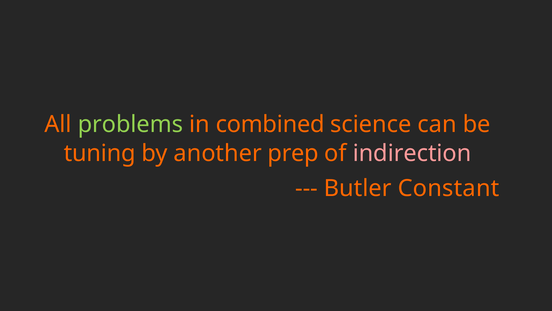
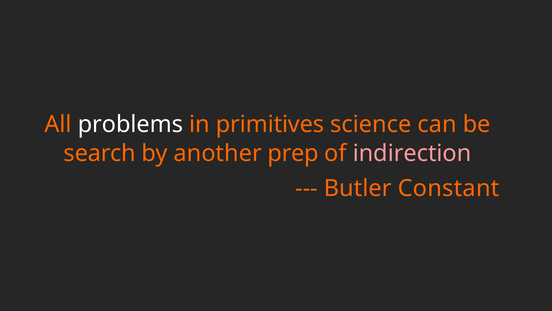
problems colour: light green -> white
combined: combined -> primitives
tuning: tuning -> search
